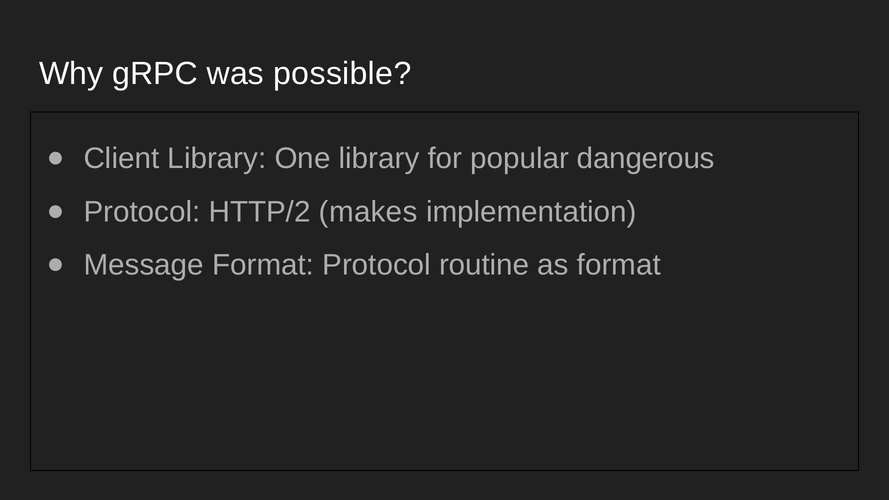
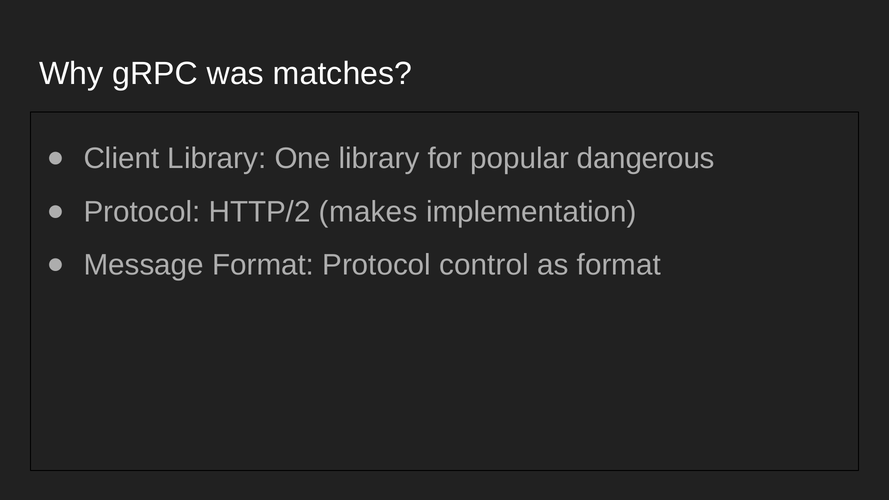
possible: possible -> matches
routine: routine -> control
